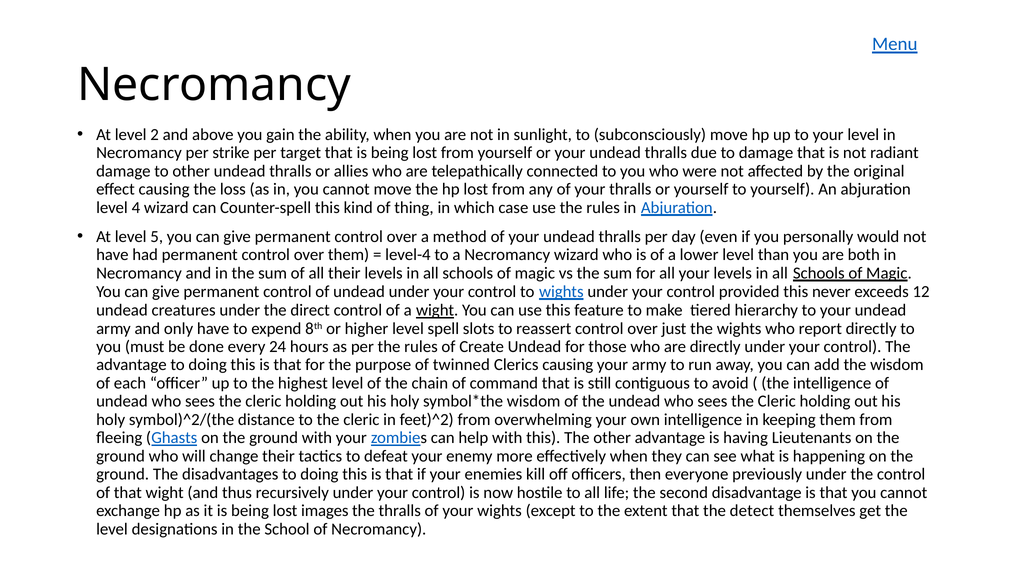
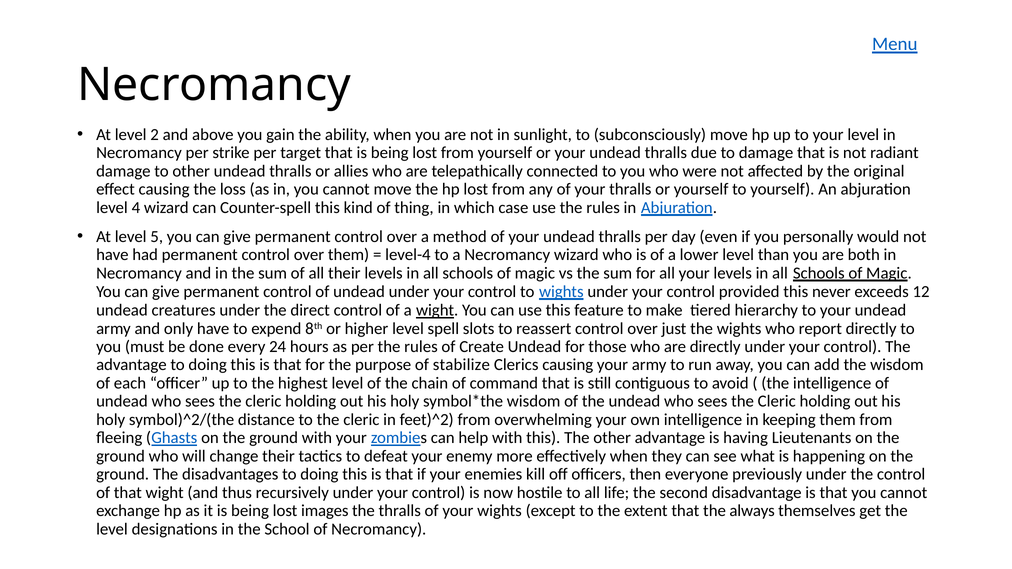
twinned: twinned -> stabilize
detect: detect -> always
